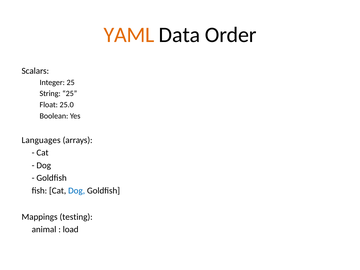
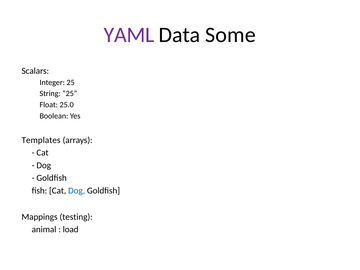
YAML colour: orange -> purple
Order: Order -> Some
Languages: Languages -> Templates
